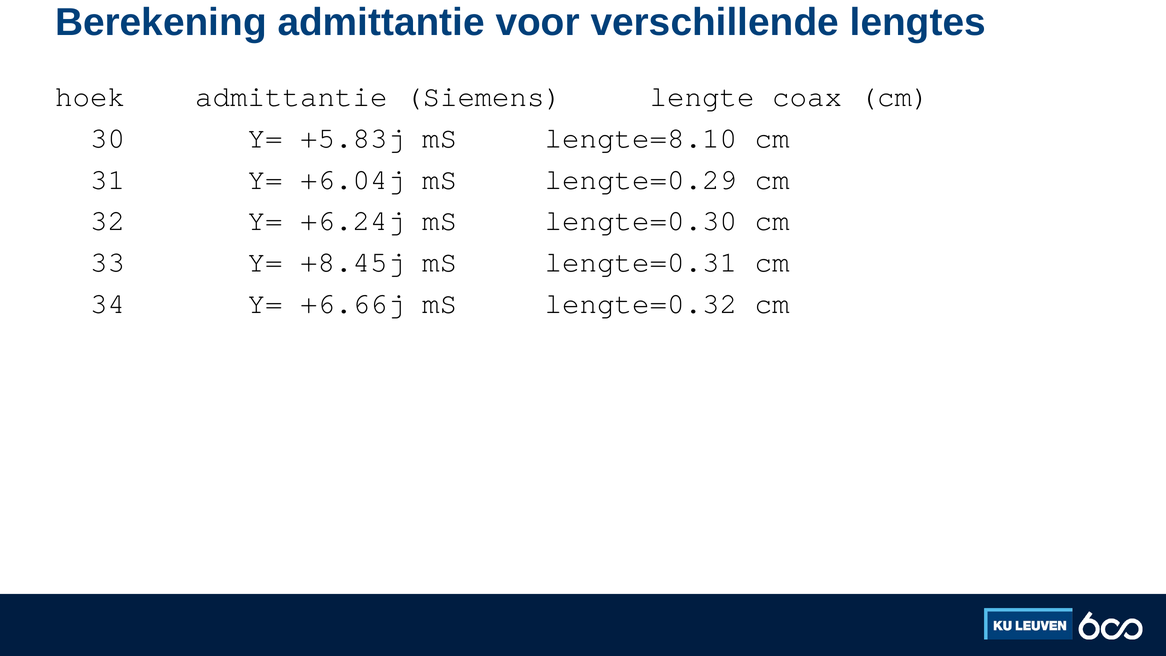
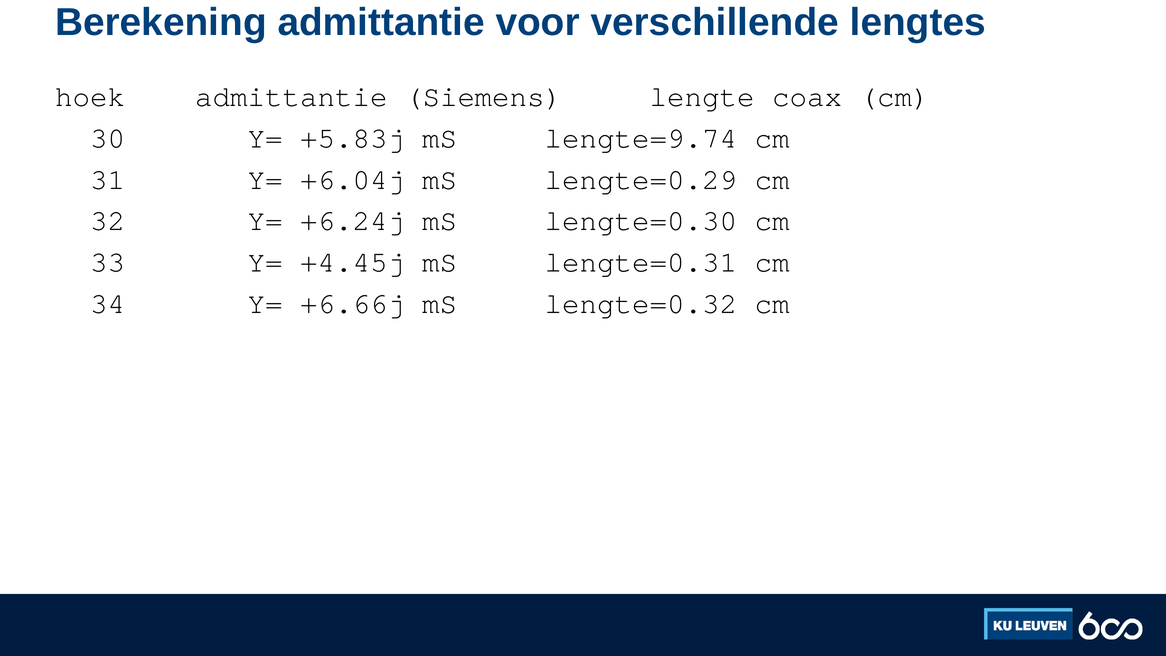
lengte=8.10: lengte=8.10 -> lengte=9.74
+8.45j: +8.45j -> +4.45j
